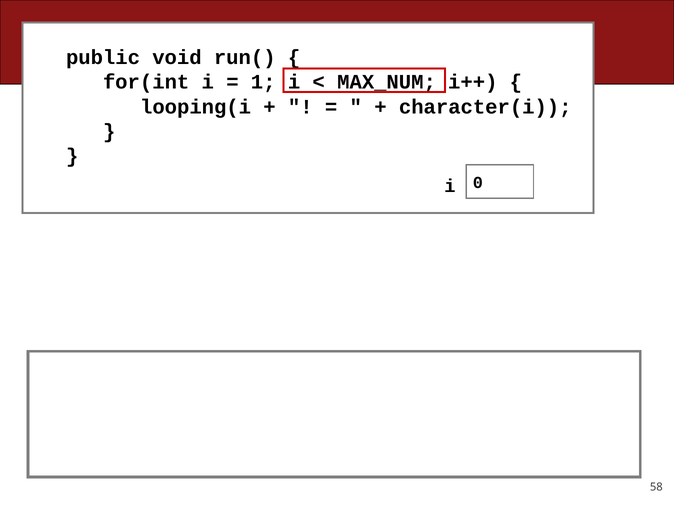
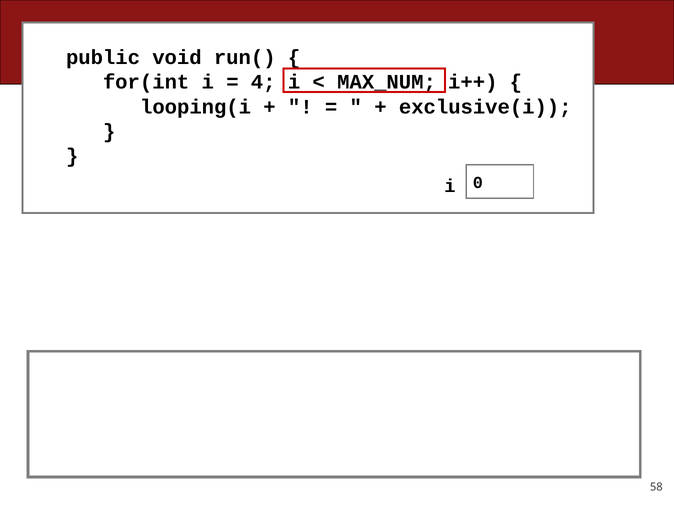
1: 1 -> 4
character(i: character(i -> exclusive(i
